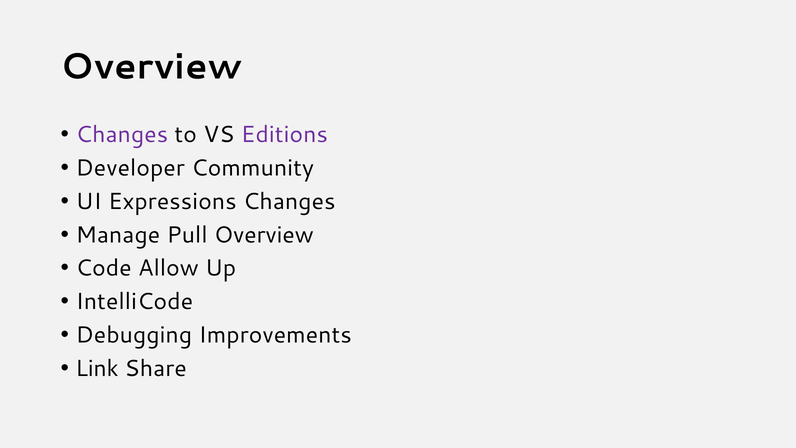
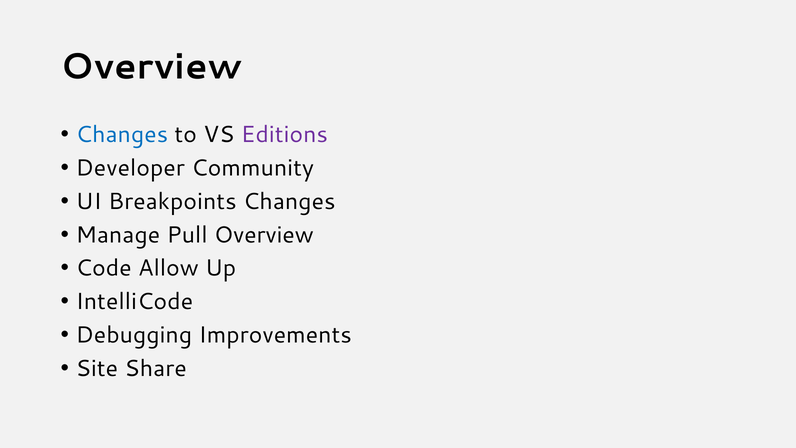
Changes at (122, 135) colour: purple -> blue
Expressions: Expressions -> Breakpoints
Link: Link -> Site
